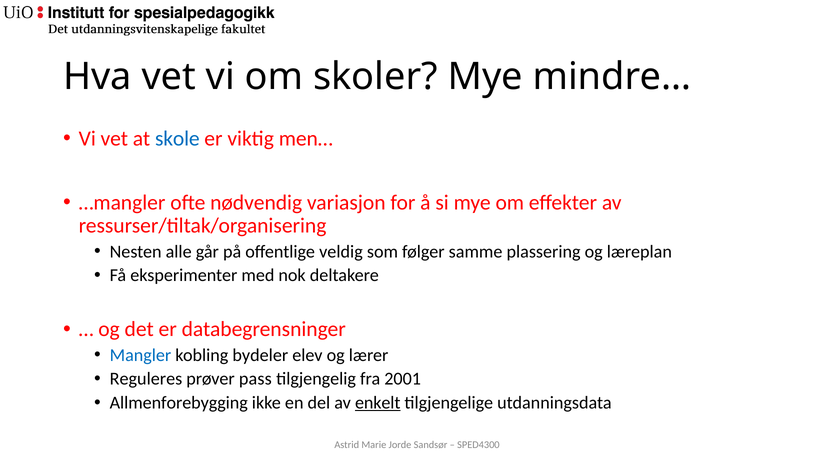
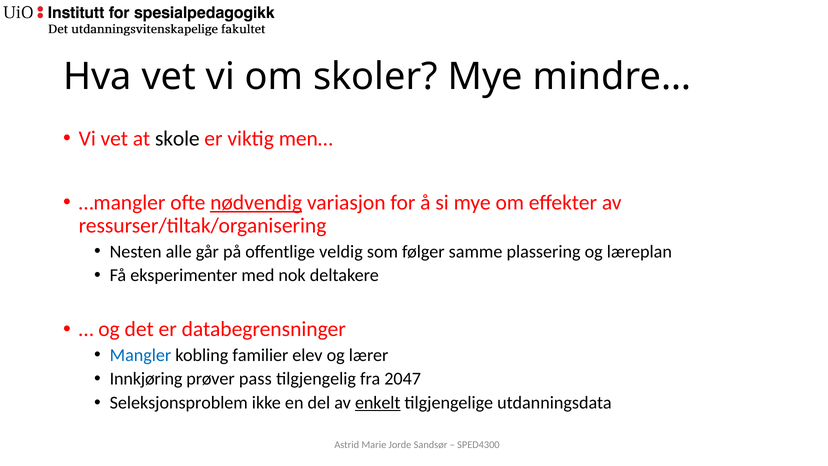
skole colour: blue -> black
nødvendig underline: none -> present
bydeler: bydeler -> familier
Reguleres: Reguleres -> Innkjøring
2001: 2001 -> 2047
Allmenforebygging: Allmenforebygging -> Seleksjonsproblem
